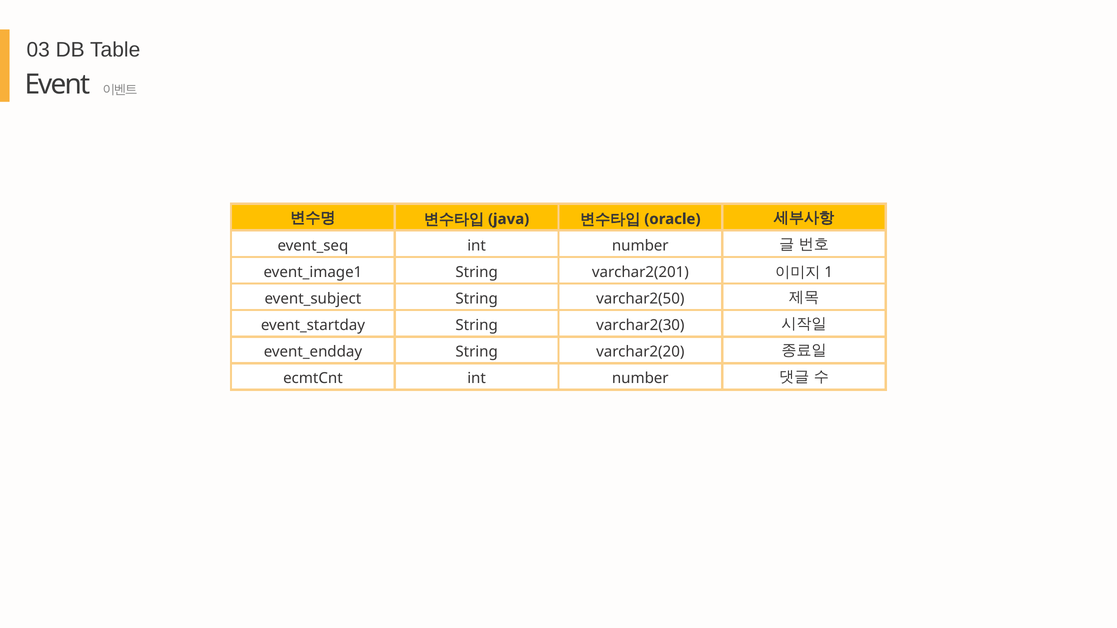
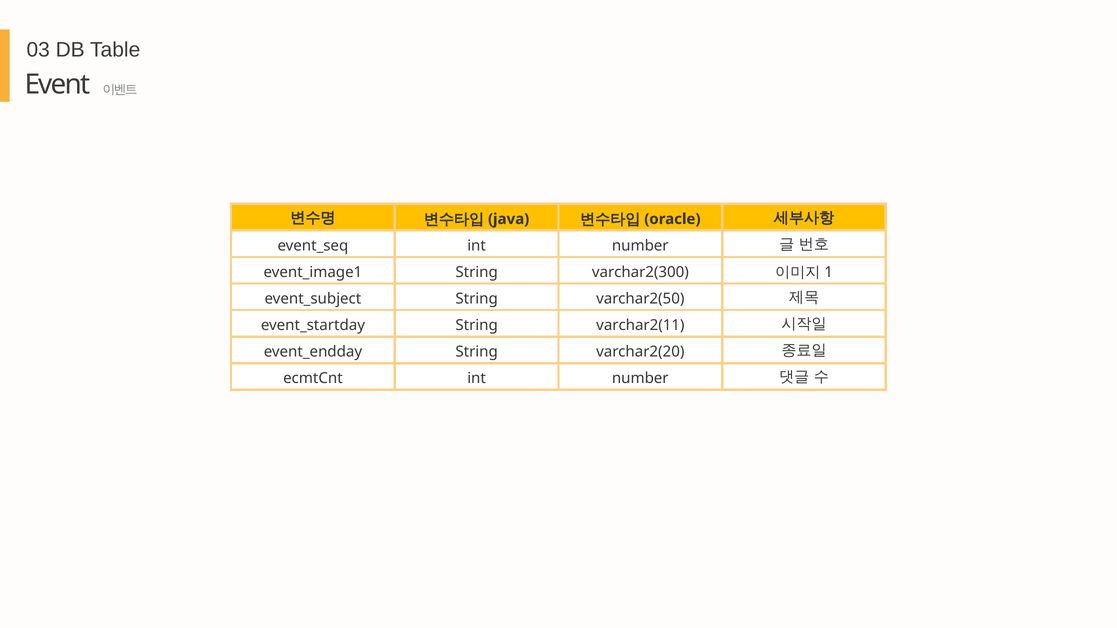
varchar2(201: varchar2(201 -> varchar2(300
varchar2(30: varchar2(30 -> varchar2(11
